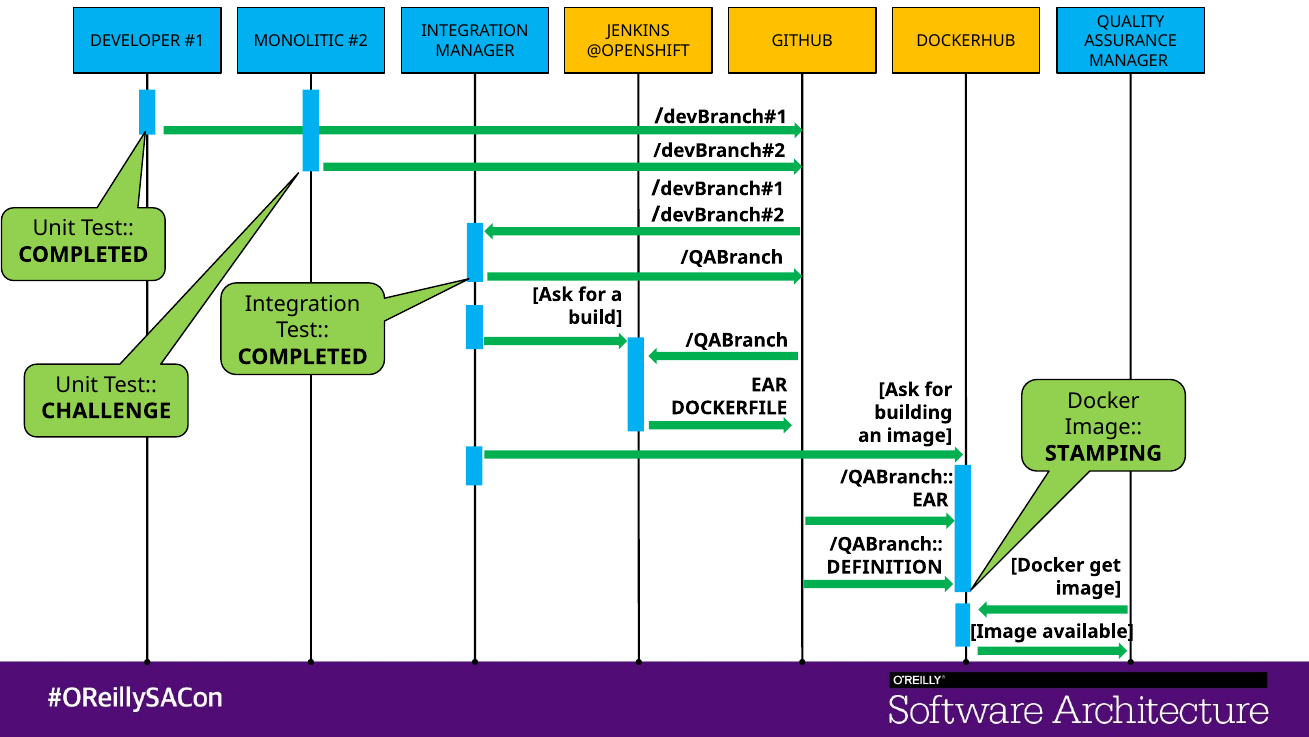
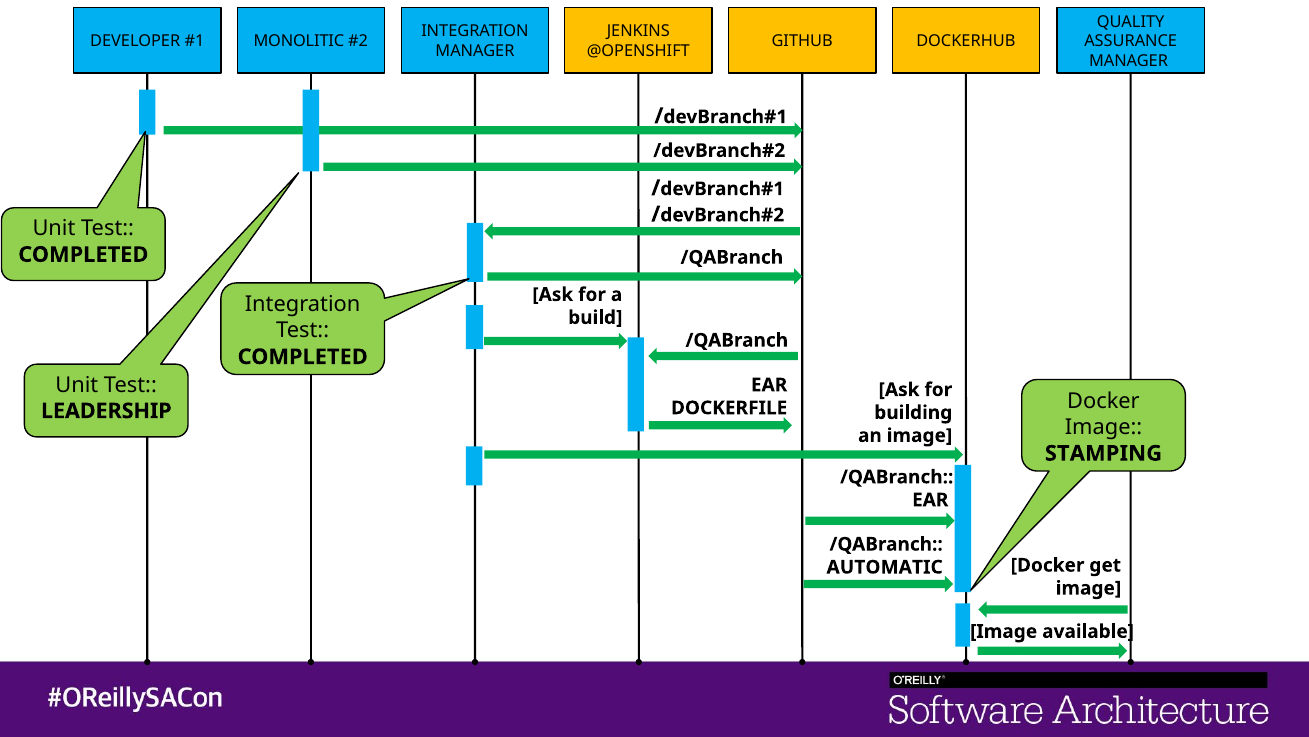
CHALLENGE: CHALLENGE -> LEADERSHIP
DEFINITION: DEFINITION -> AUTOMATIC
